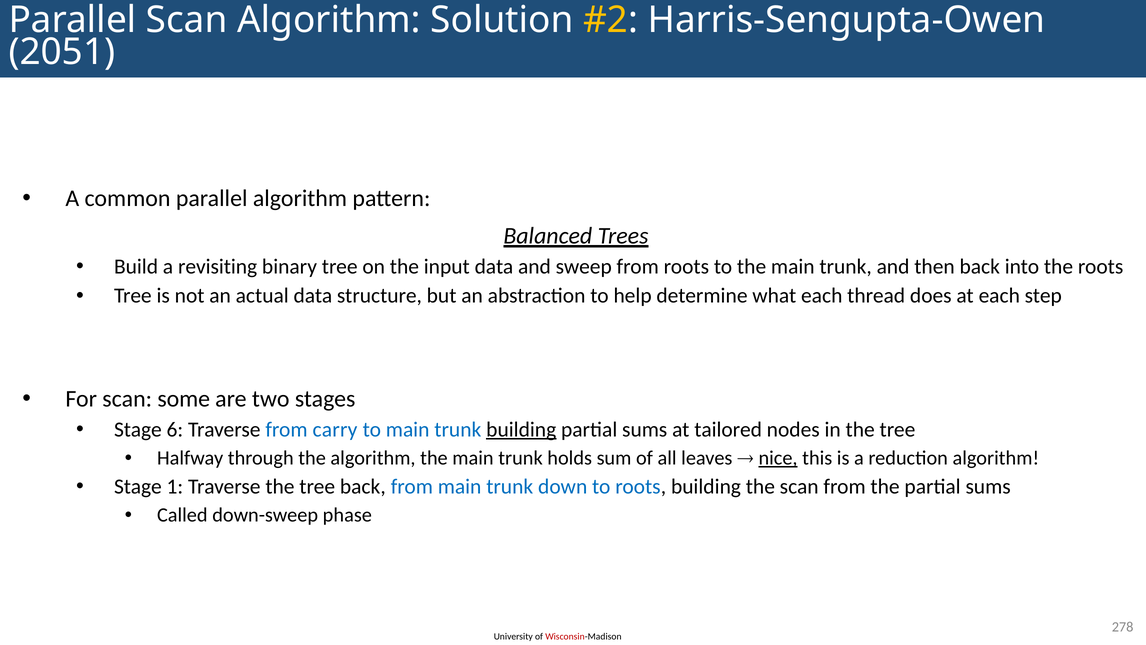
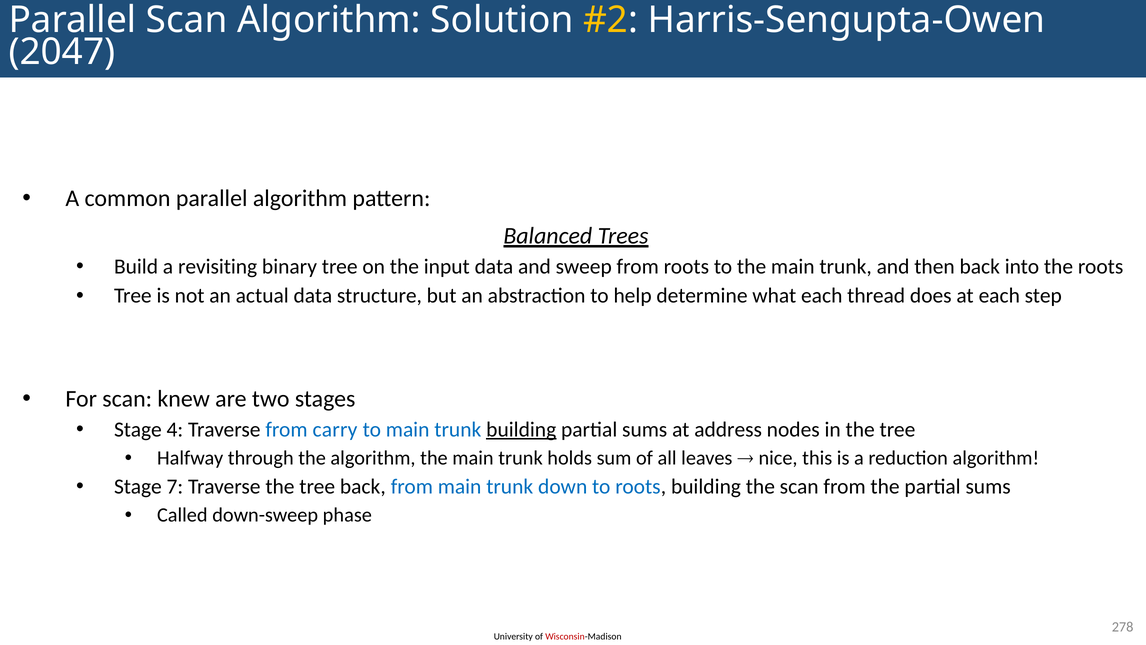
2051: 2051 -> 2047
some: some -> knew
6: 6 -> 4
tailored: tailored -> address
nice underline: present -> none
1: 1 -> 7
